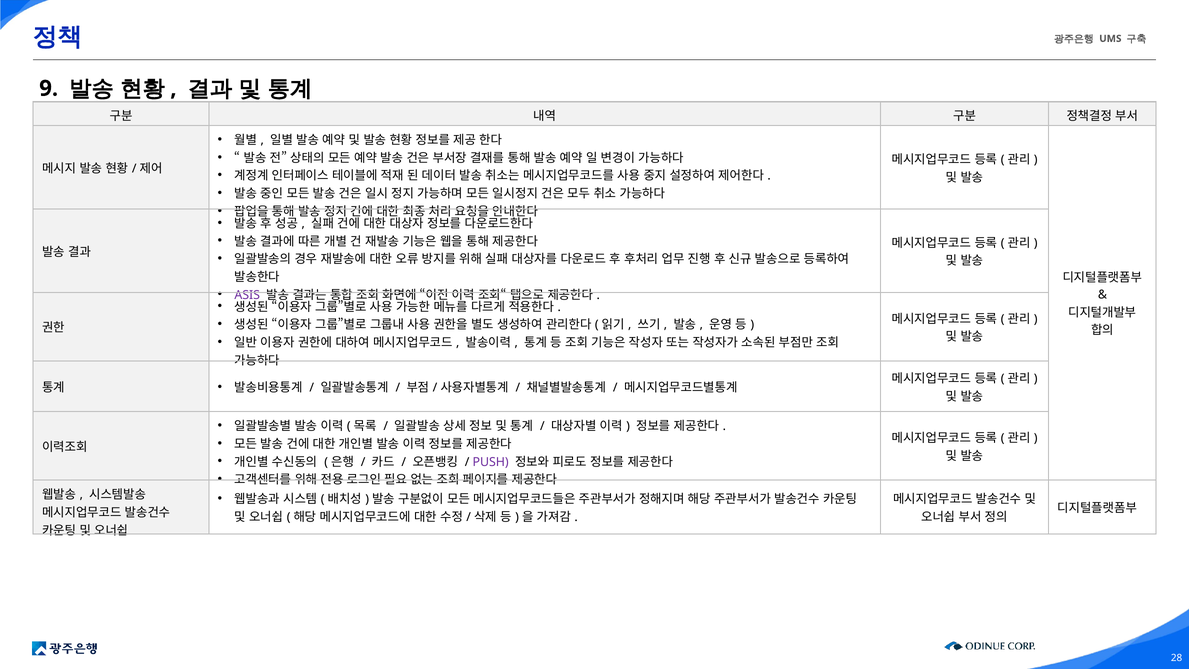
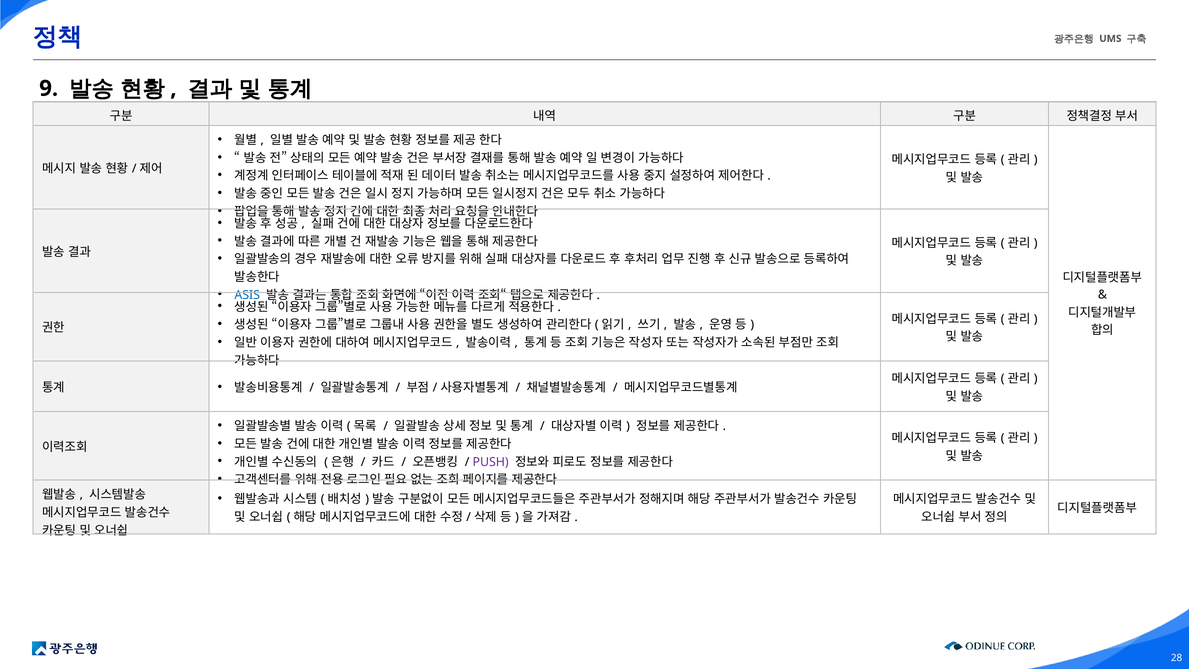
ASIS colour: purple -> blue
